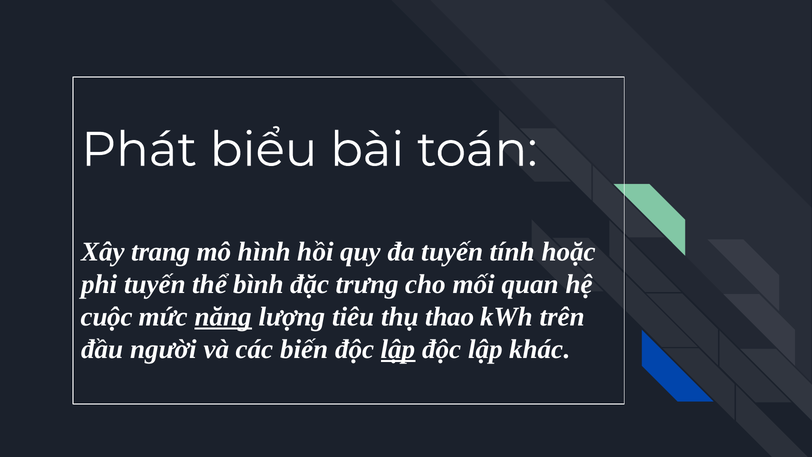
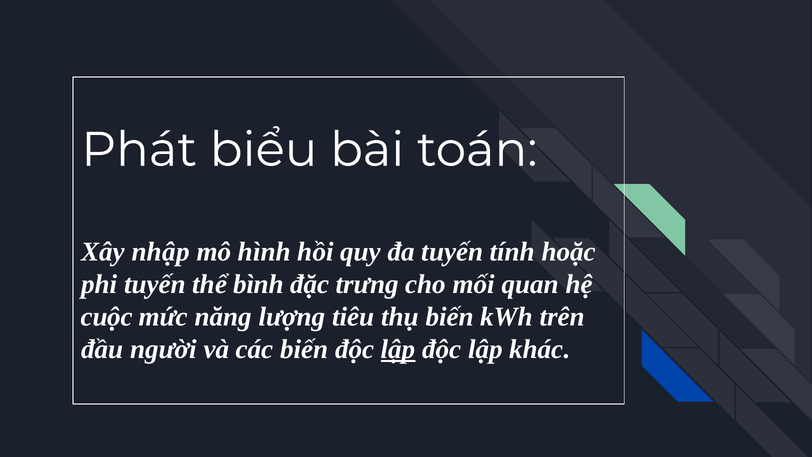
trang: trang -> nhập
năng underline: present -> none
thụ thao: thao -> biến
